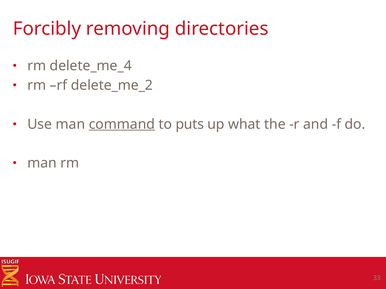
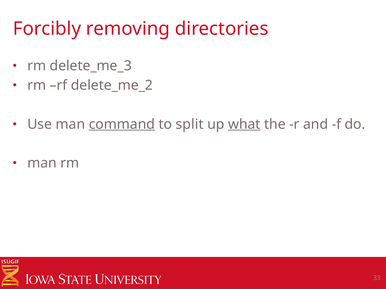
delete_me_4: delete_me_4 -> delete_me_3
puts: puts -> split
what underline: none -> present
